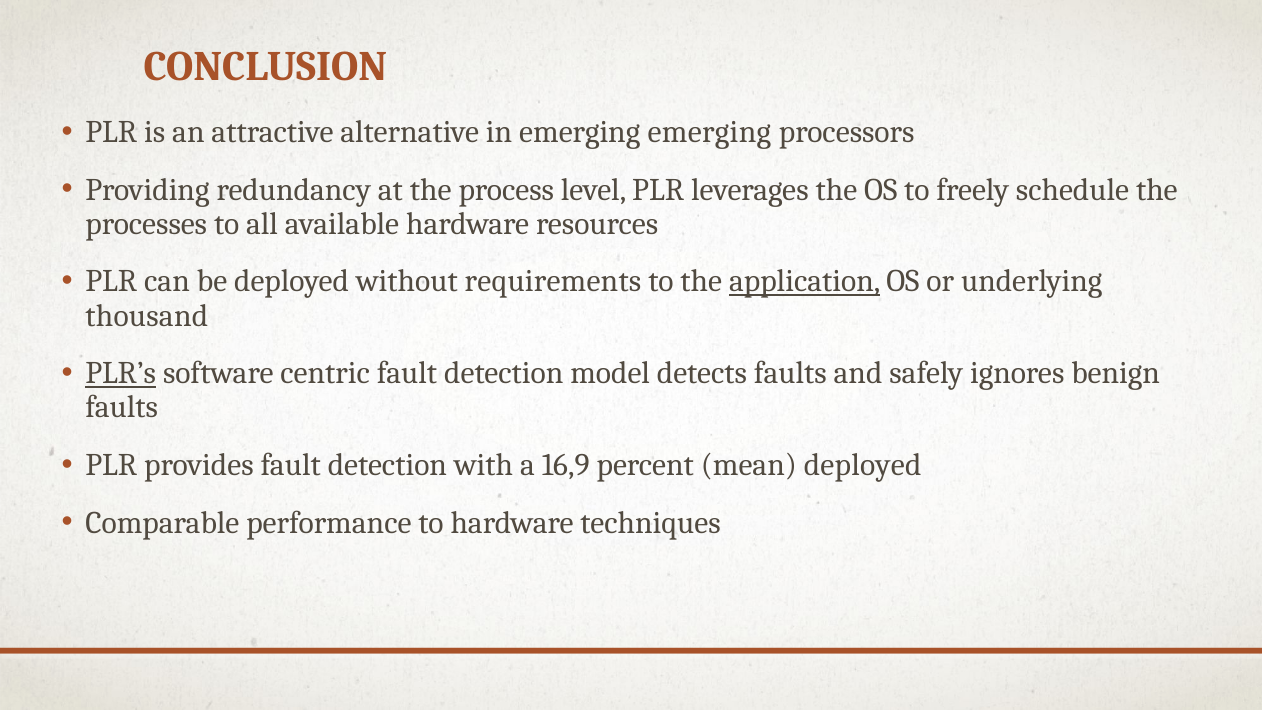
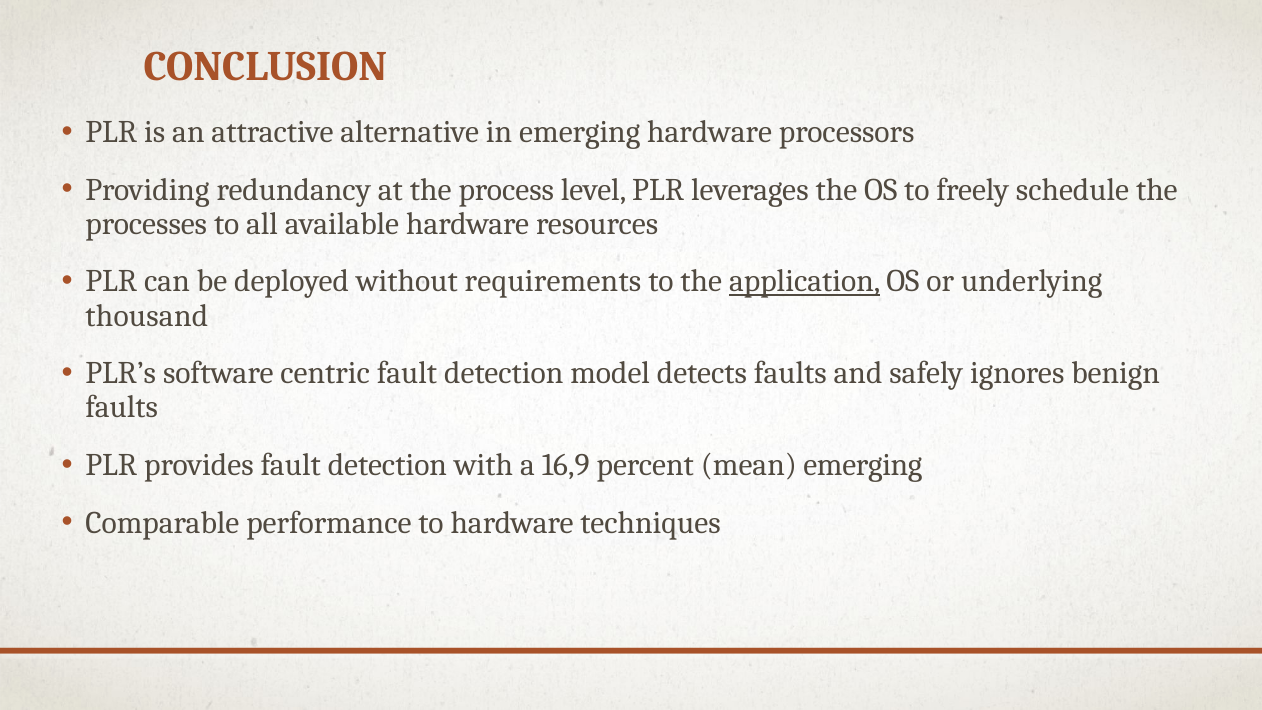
emerging emerging: emerging -> hardware
PLR’s underline: present -> none
mean deployed: deployed -> emerging
